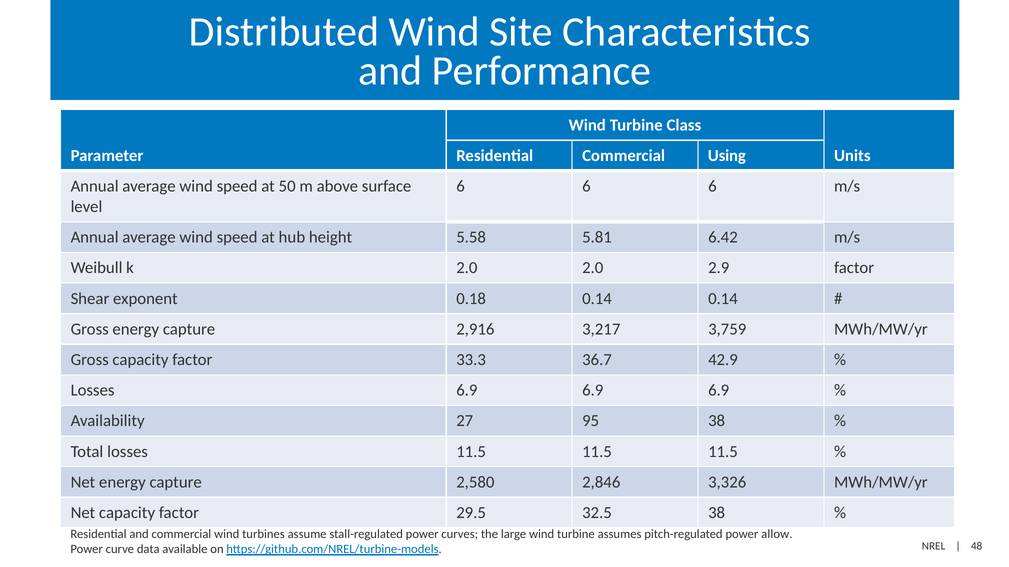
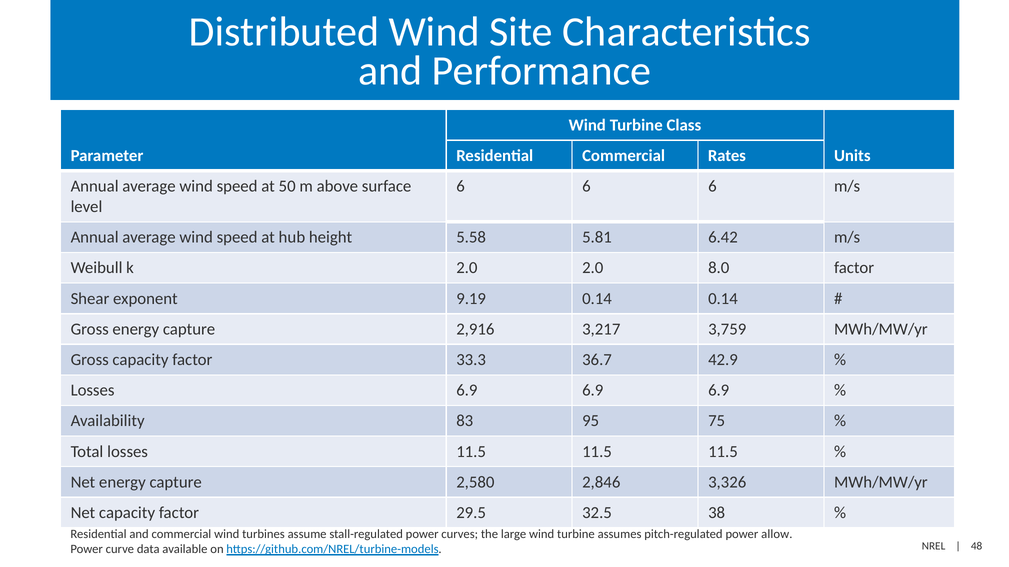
Using: Using -> Rates
2.9: 2.9 -> 8.0
0.18: 0.18 -> 9.19
27: 27 -> 83
95 38: 38 -> 75
